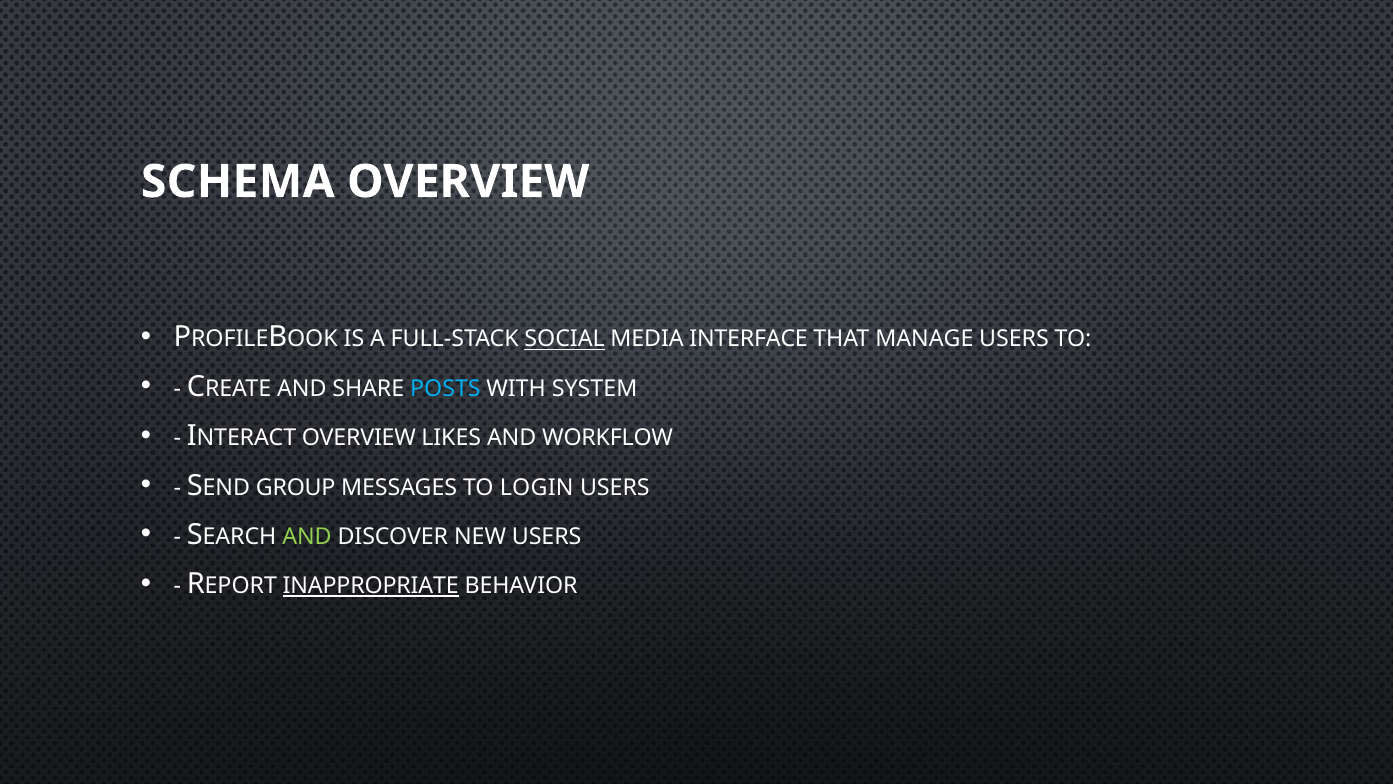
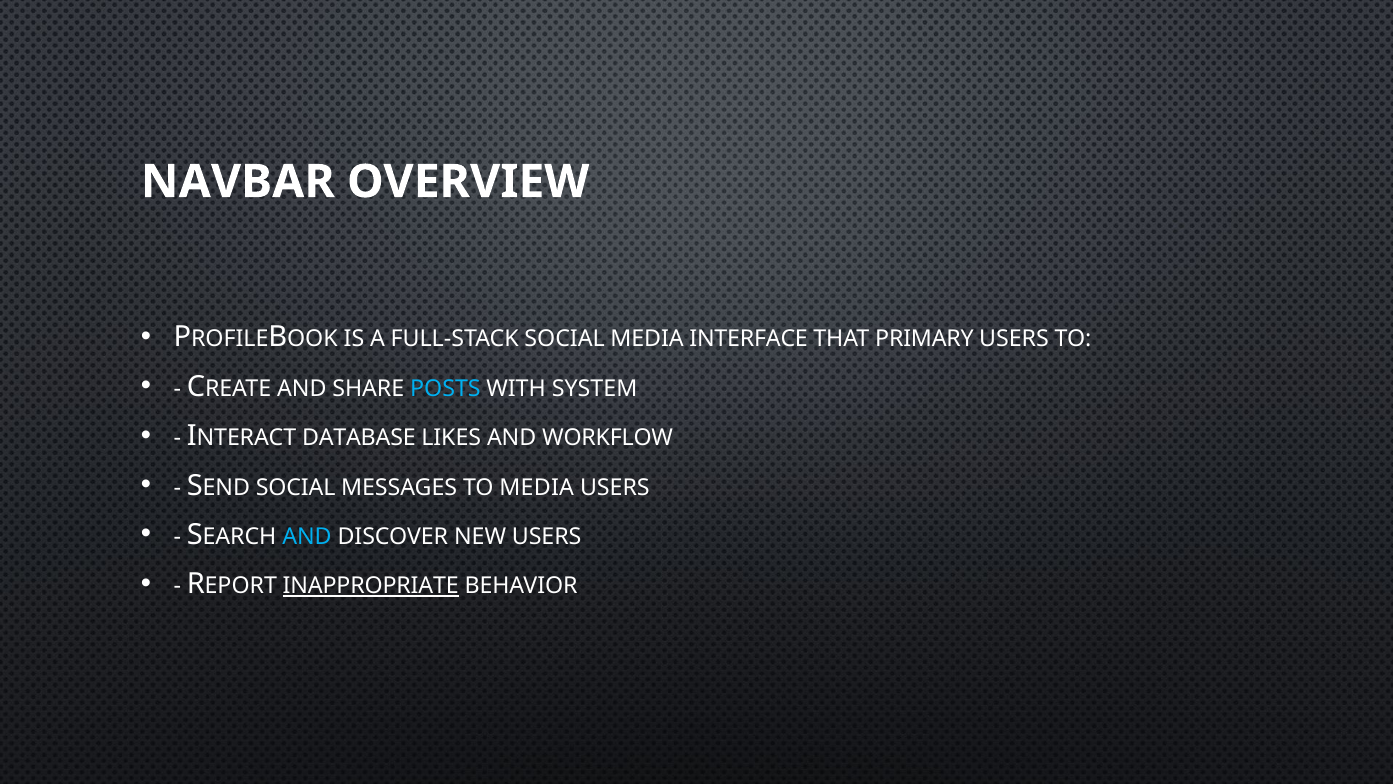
SCHEMA: SCHEMA -> NAVBAR
SOCIAL at (565, 339) underline: present -> none
MANAGE: MANAGE -> PRIMARY
OVERVIEW at (359, 438): OVERVIEW -> DATABASE
GROUP at (296, 487): GROUP -> SOCIAL
TO LOGIN: LOGIN -> MEDIA
AND at (307, 536) colour: light green -> light blue
